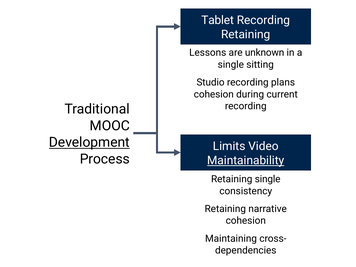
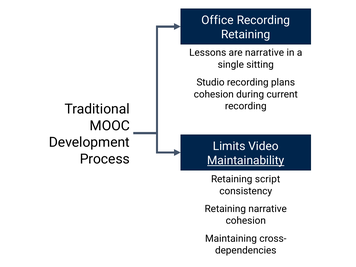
Tablet: Tablet -> Office
are unknown: unknown -> narrative
Development underline: present -> none
Retaining single: single -> script
